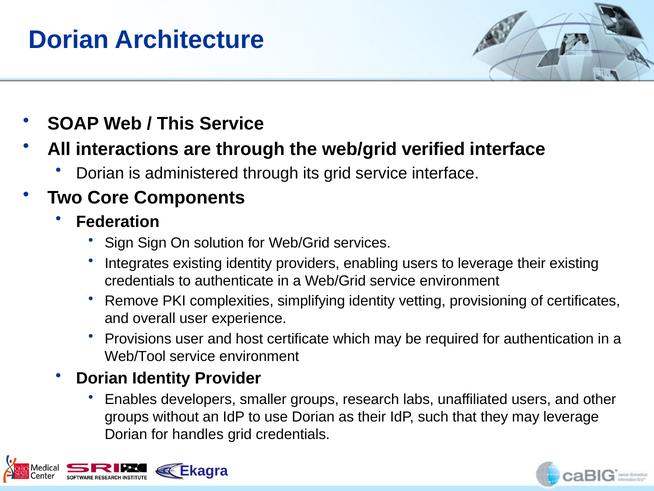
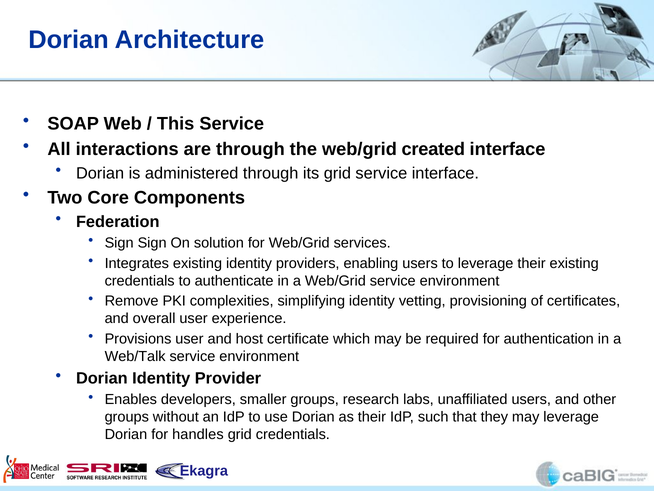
verified: verified -> created
Web/Tool: Web/Tool -> Web/Talk
